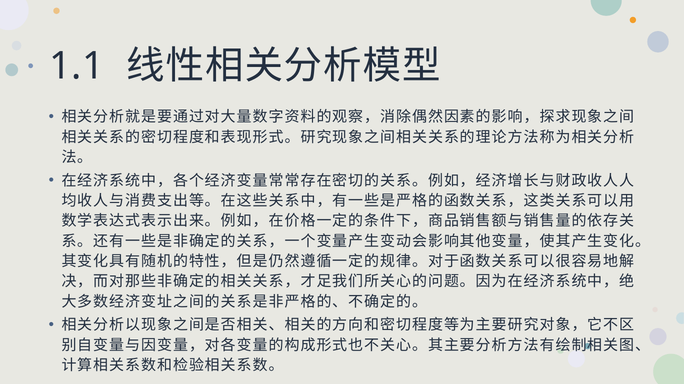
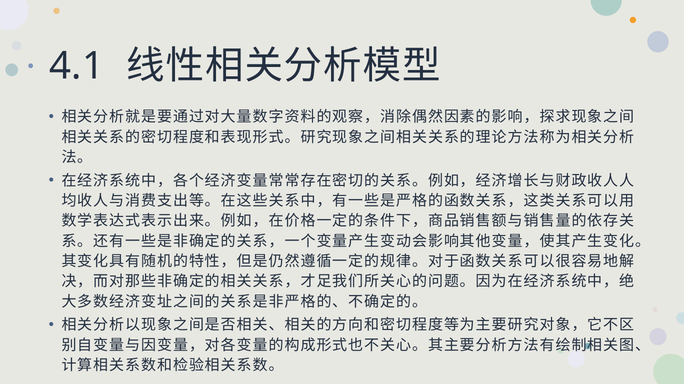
1.1: 1.1 -> 4.1
